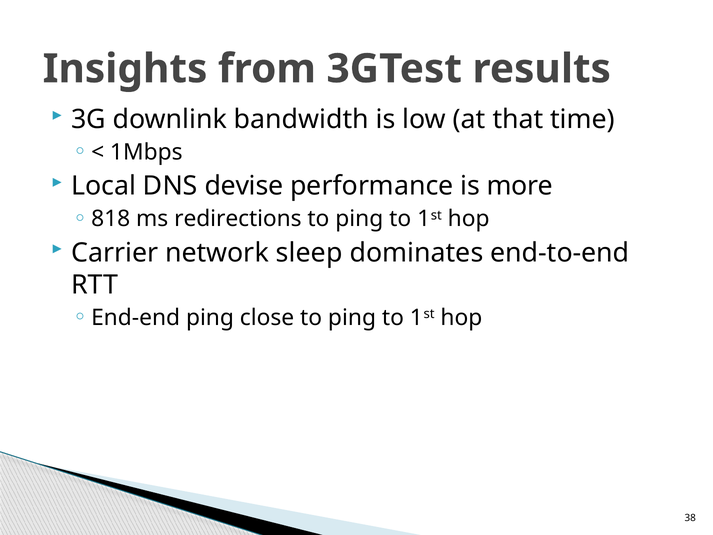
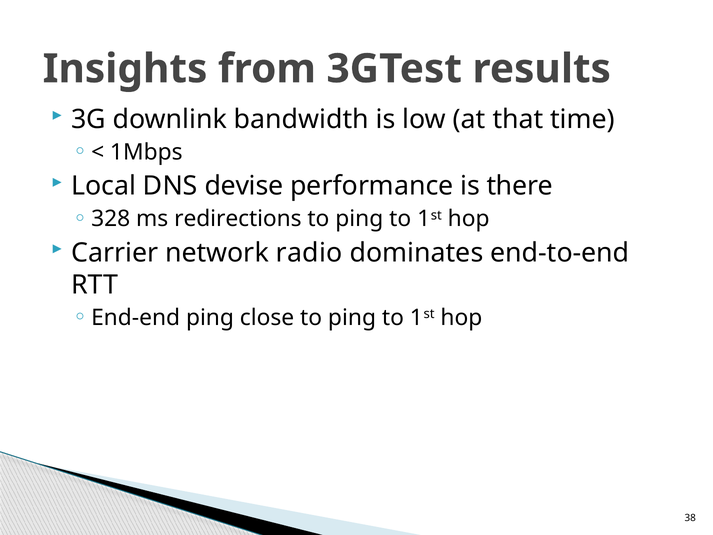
more: more -> there
818: 818 -> 328
sleep: sleep -> radio
